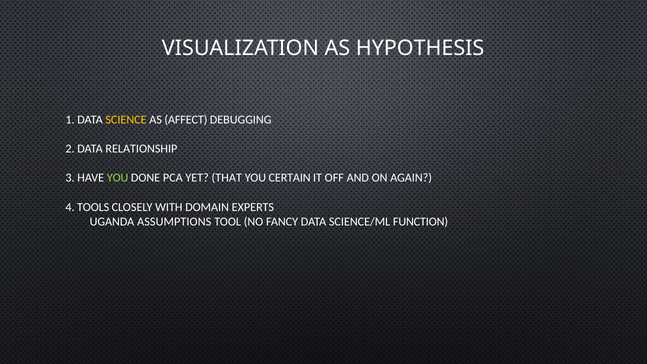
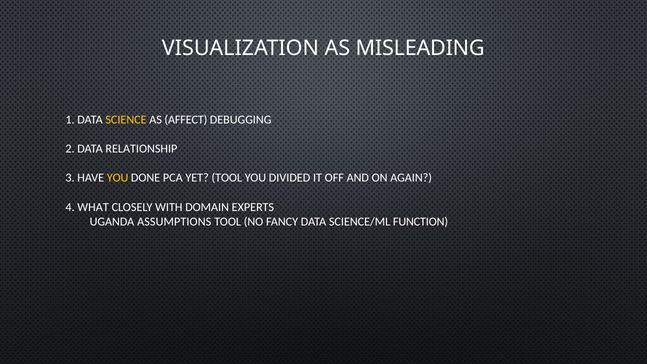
HYPOTHESIS: HYPOTHESIS -> MISLEADING
YOU at (118, 178) colour: light green -> yellow
YET THAT: THAT -> TOOL
CERTAIN: CERTAIN -> DIVIDED
TOOLS: TOOLS -> WHAT
